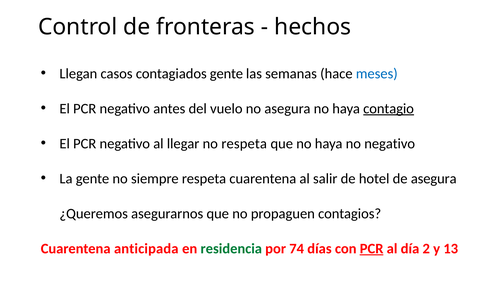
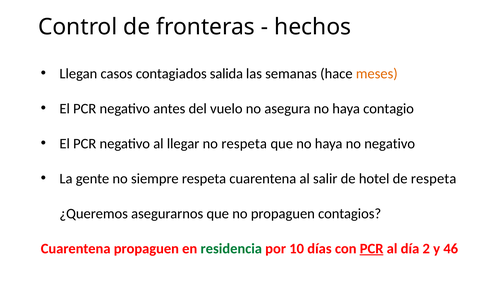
contagiados gente: gente -> salida
meses colour: blue -> orange
contagio underline: present -> none
de asegura: asegura -> respeta
Cuarentena anticipada: anticipada -> propaguen
74: 74 -> 10
13: 13 -> 46
